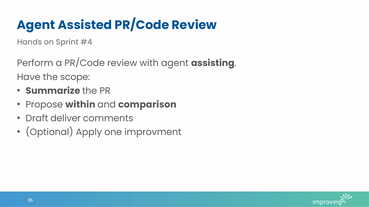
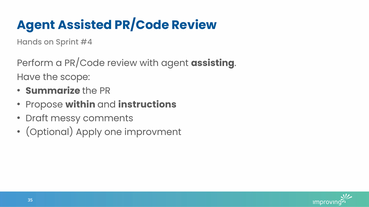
comparison: comparison -> instructions
deliver: deliver -> messy
